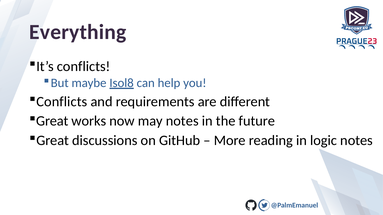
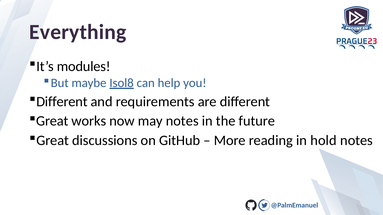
It’s conflicts: conflicts -> modules
Conflicts at (62, 102): Conflicts -> Different
logic: logic -> hold
